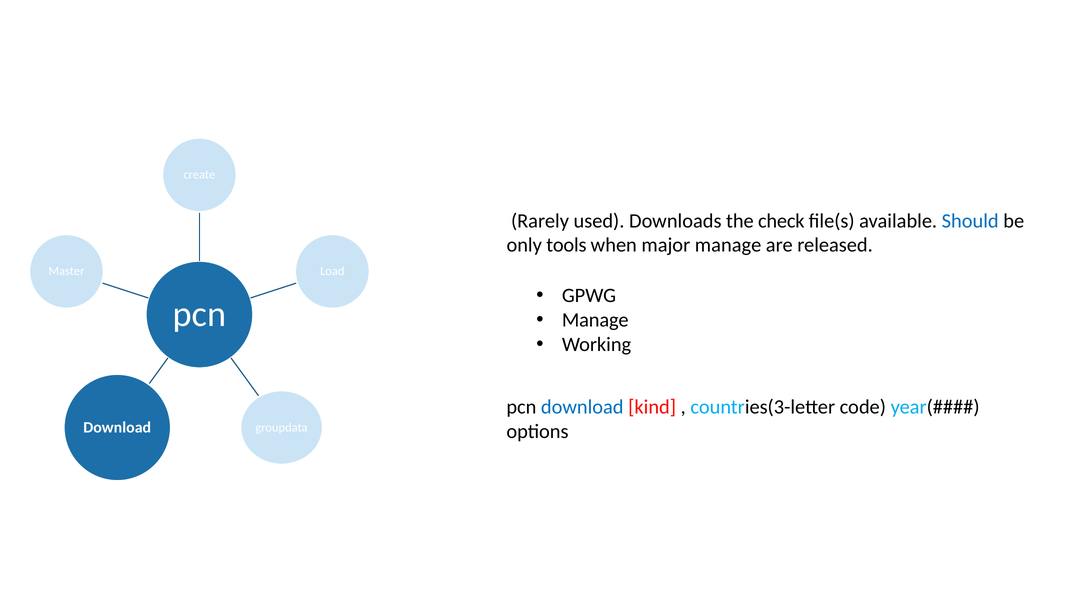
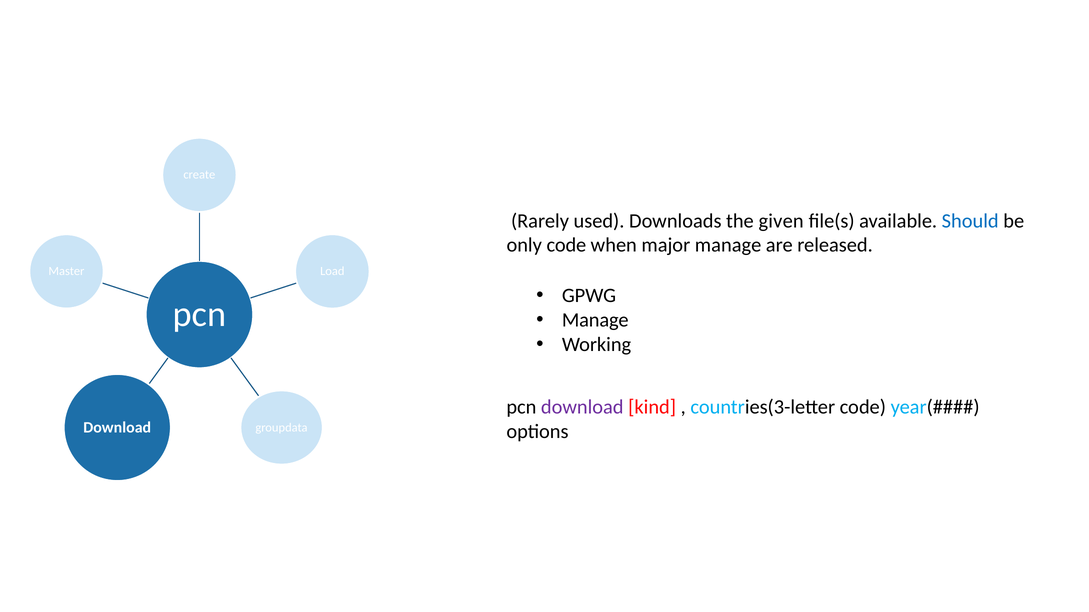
check: check -> given
only tools: tools -> code
download at (582, 408) colour: blue -> purple
